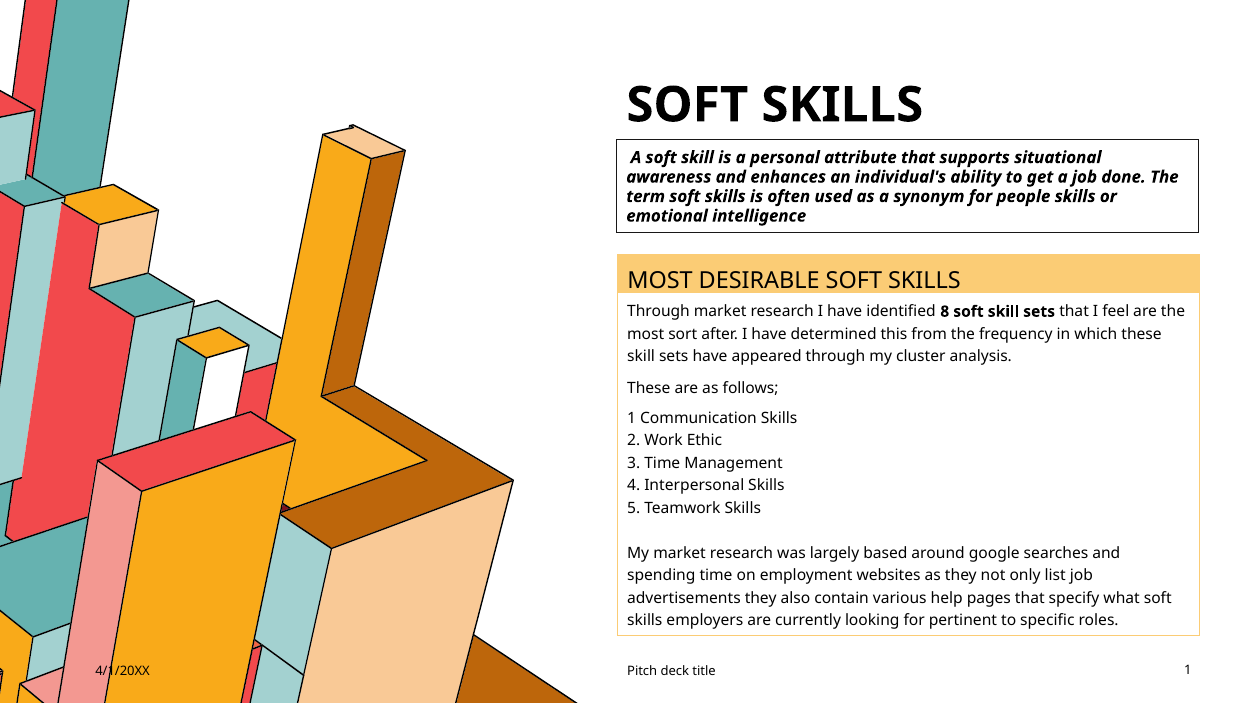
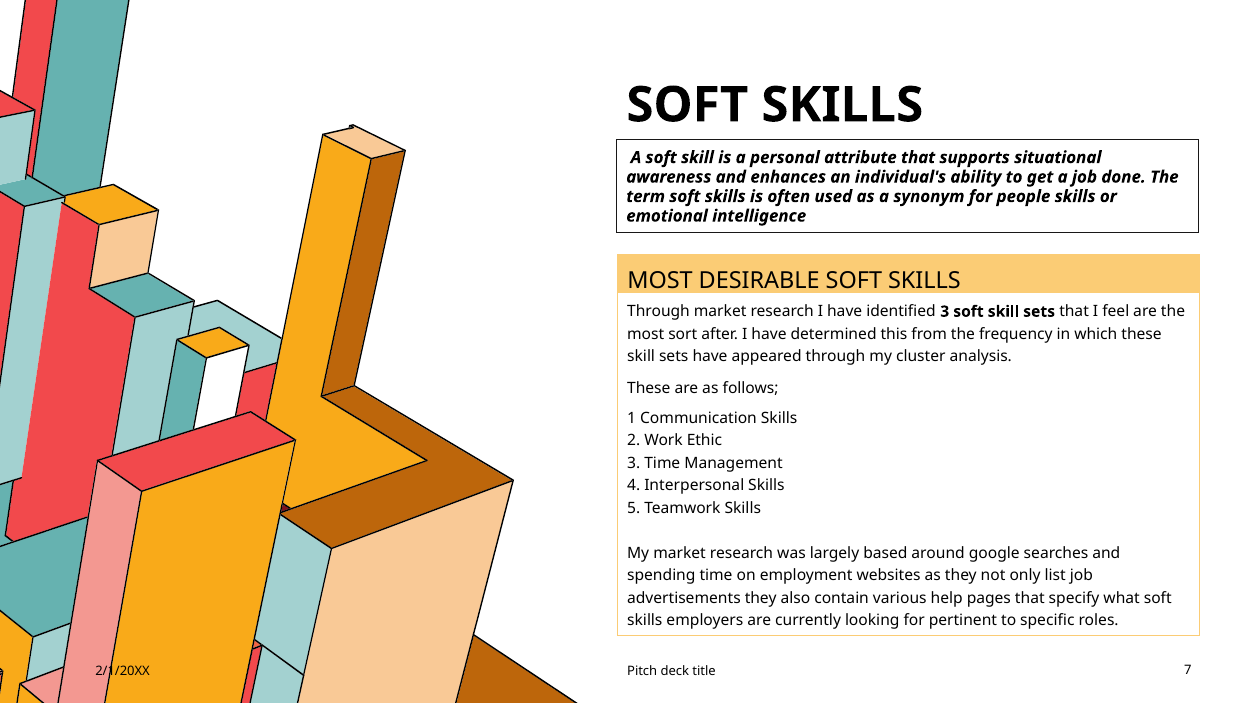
identified 8: 8 -> 3
4/1/20XX: 4/1/20XX -> 2/1/20XX
title 1: 1 -> 7
